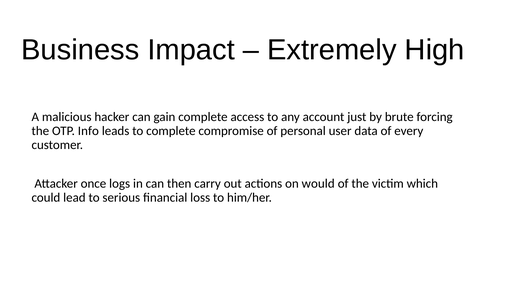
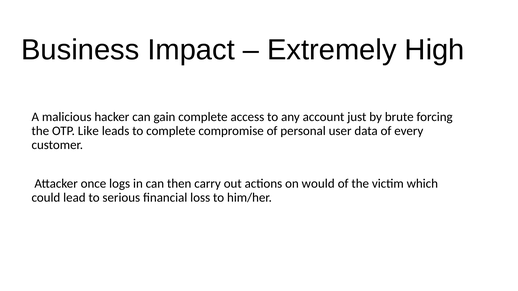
Info: Info -> Like
